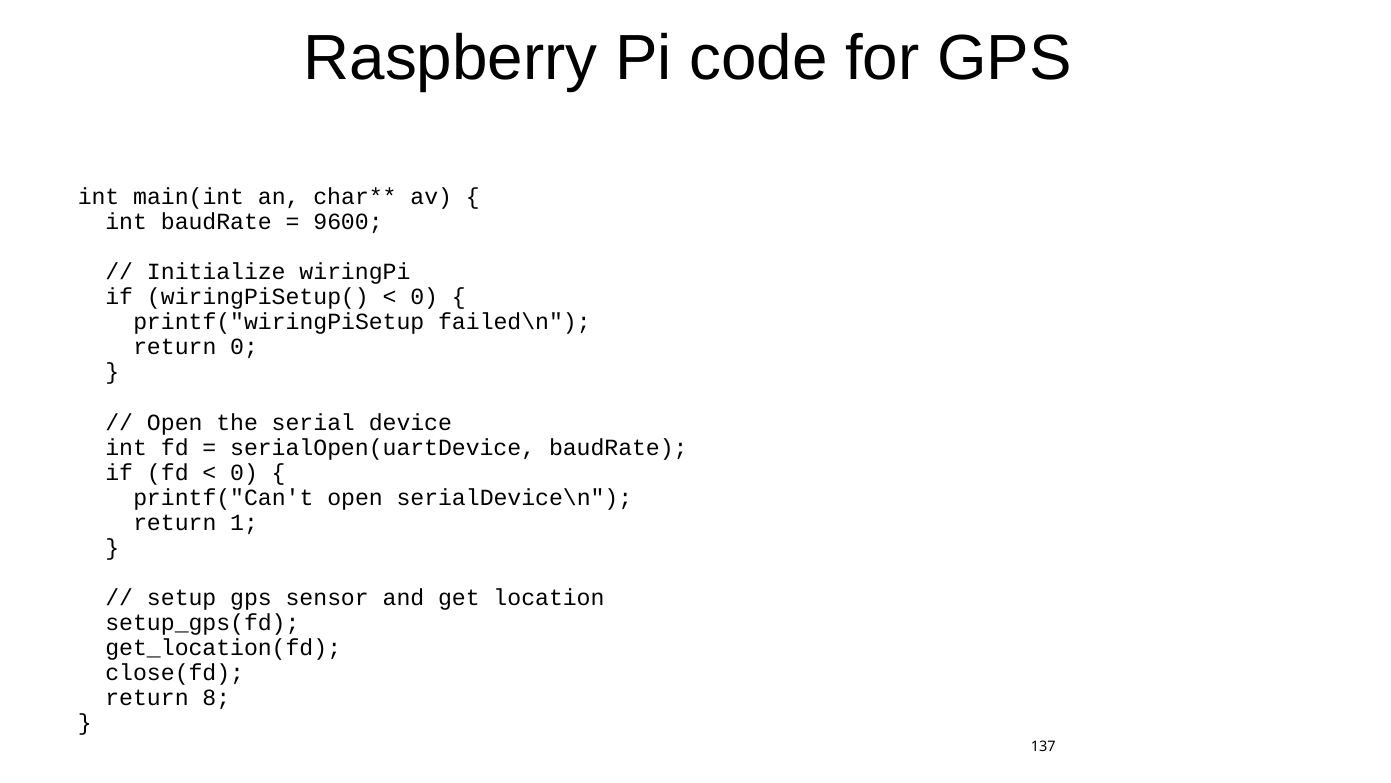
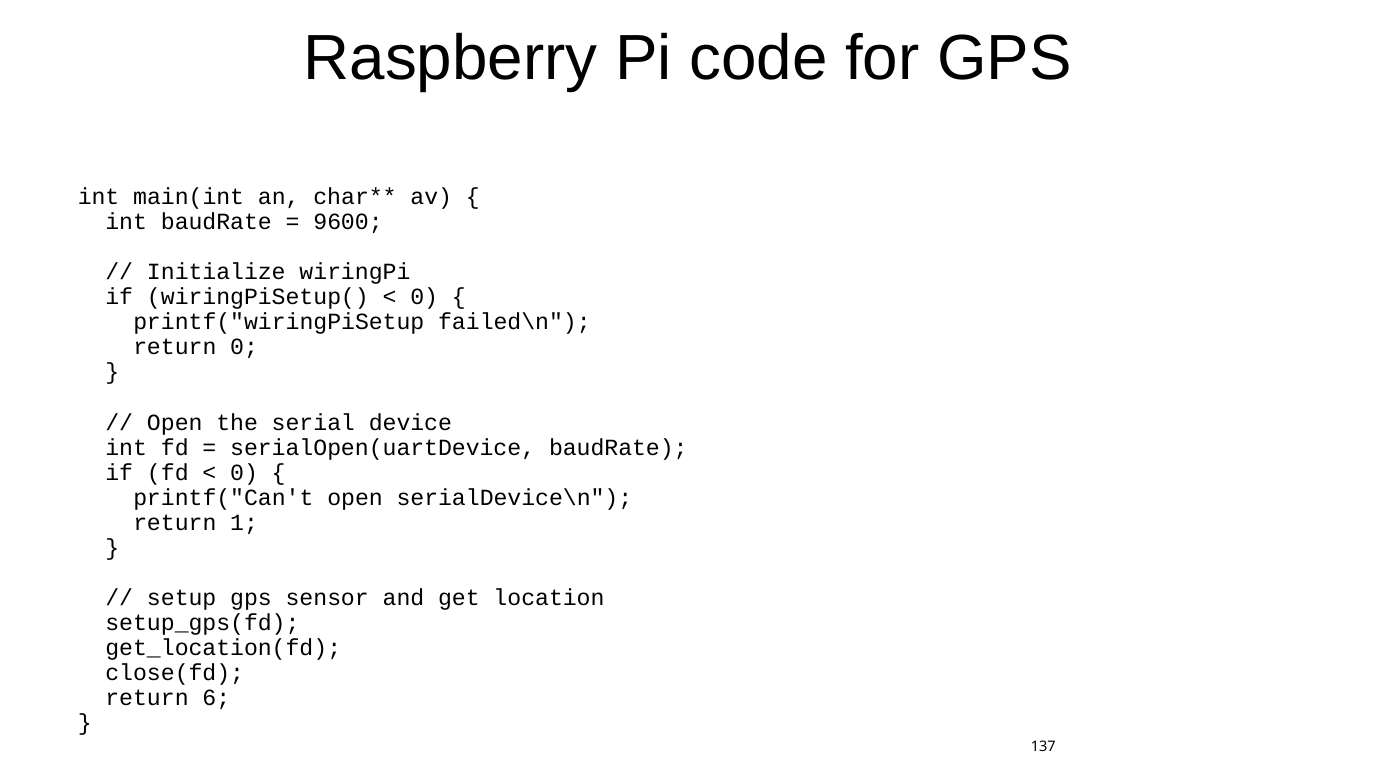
8: 8 -> 6
